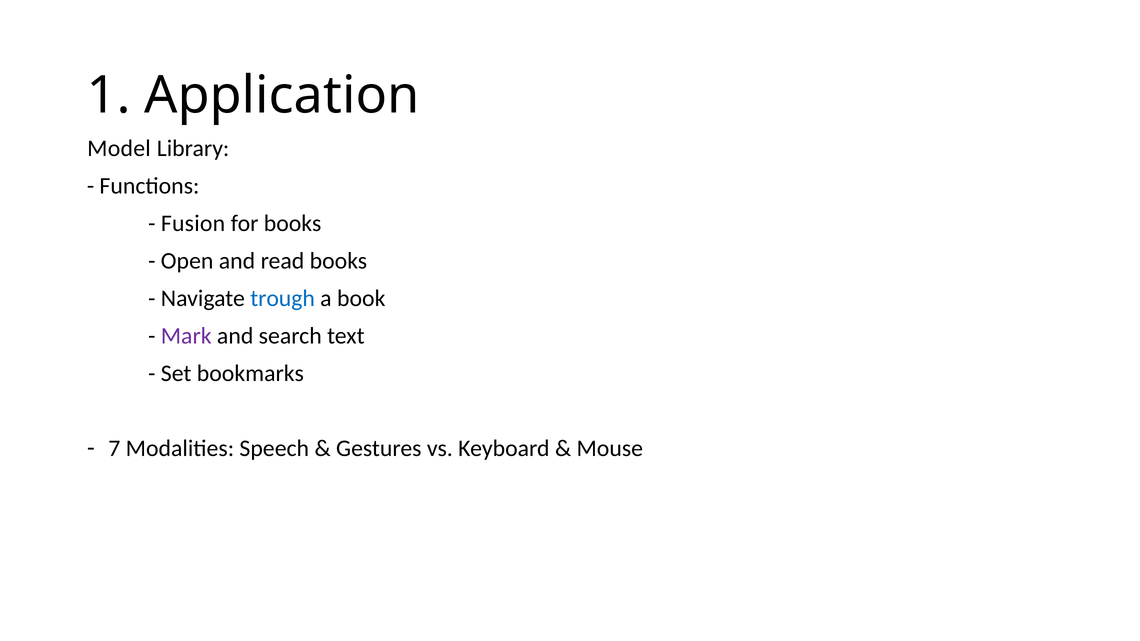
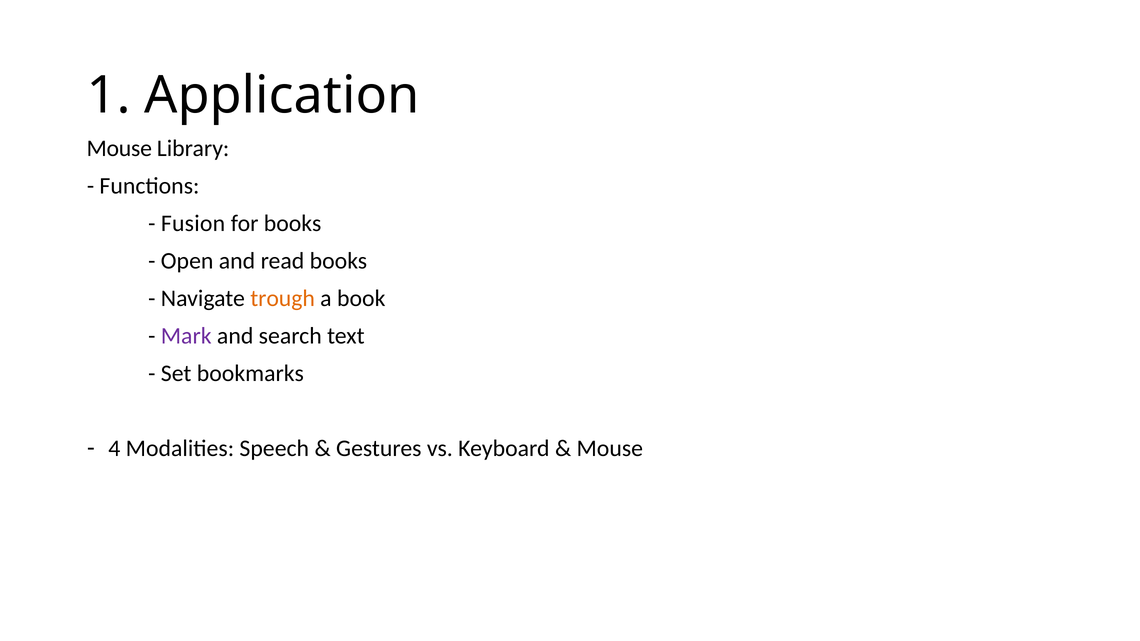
Model at (119, 148): Model -> Mouse
trough colour: blue -> orange
7: 7 -> 4
